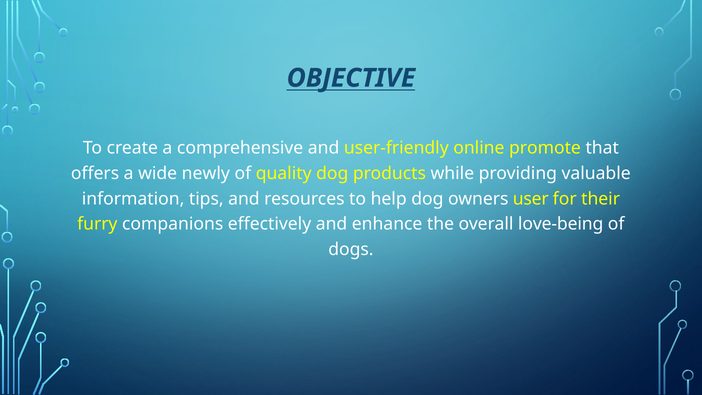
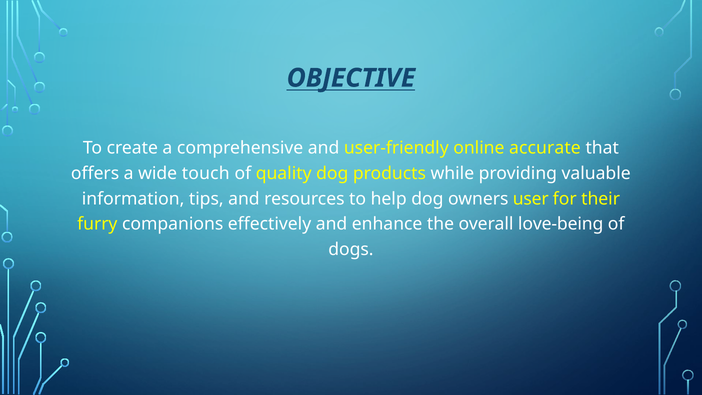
promote: promote -> accurate
newly: newly -> touch
